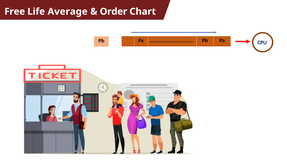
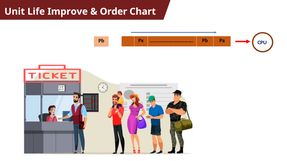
Free: Free -> Unit
Average: Average -> Improve
